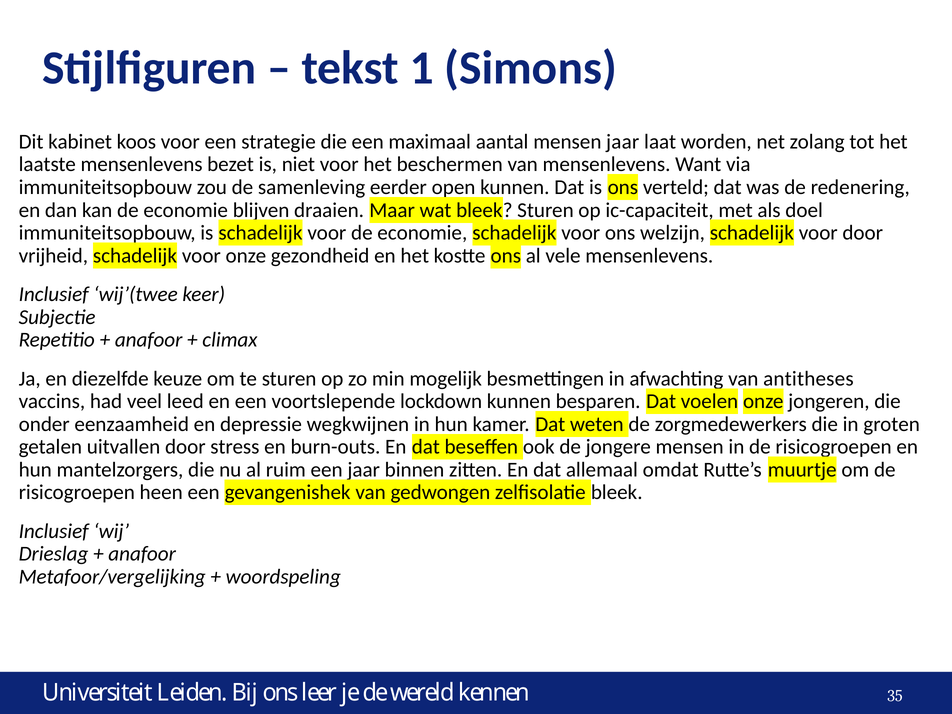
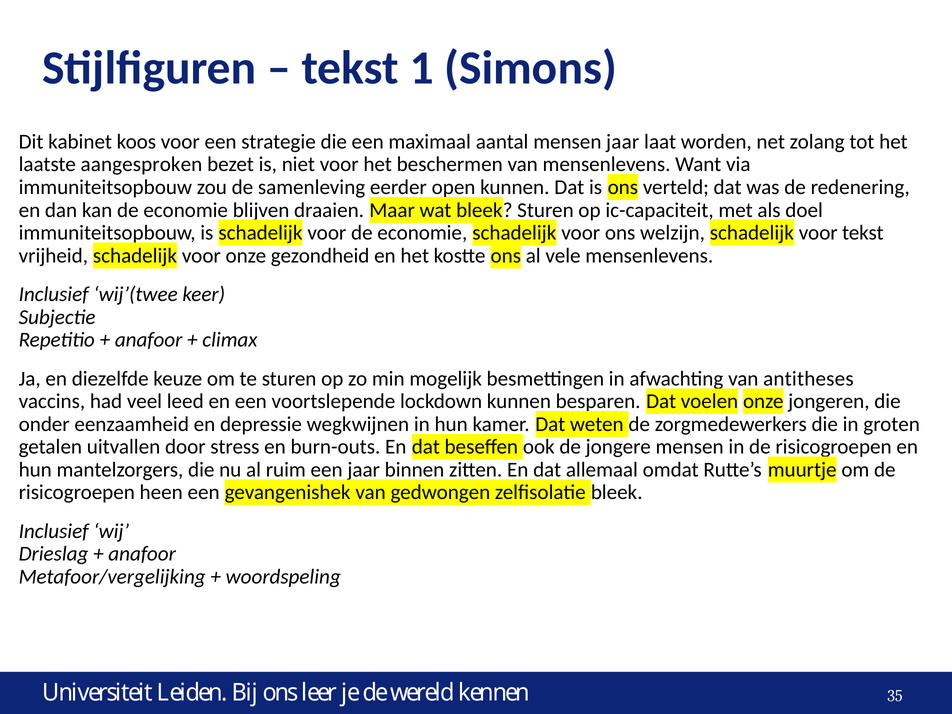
laatste mensenlevens: mensenlevens -> aangesproken
voor door: door -> tekst
